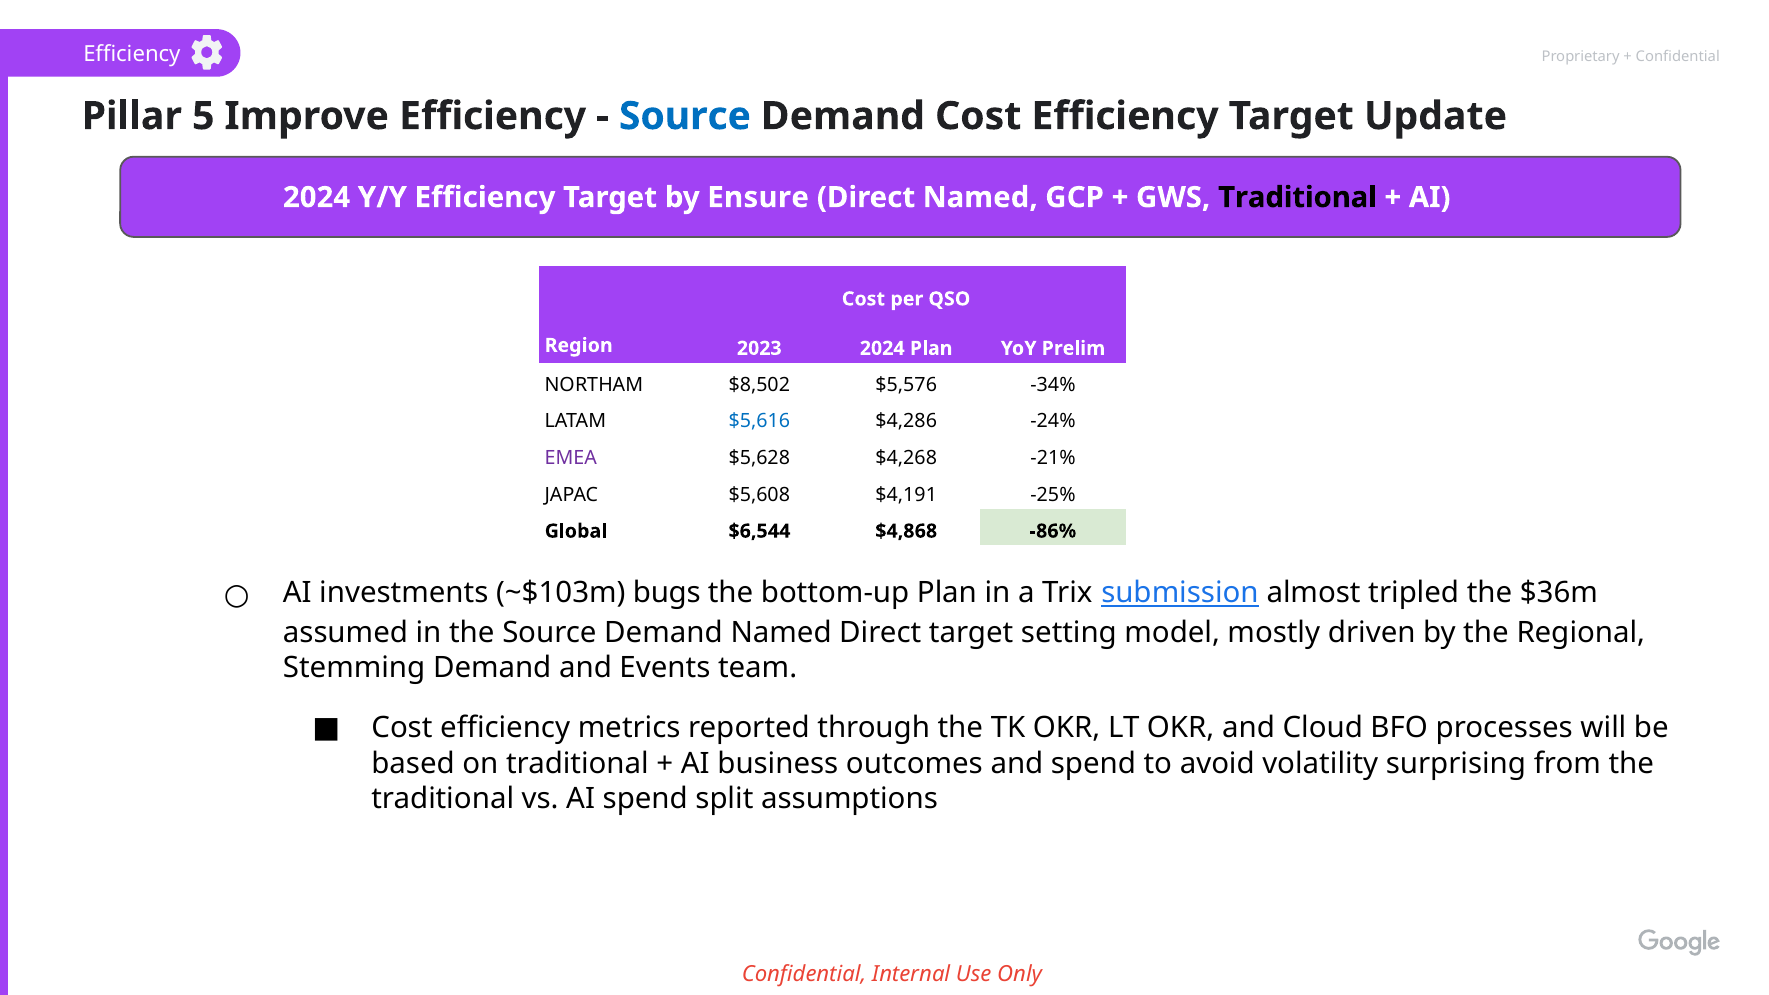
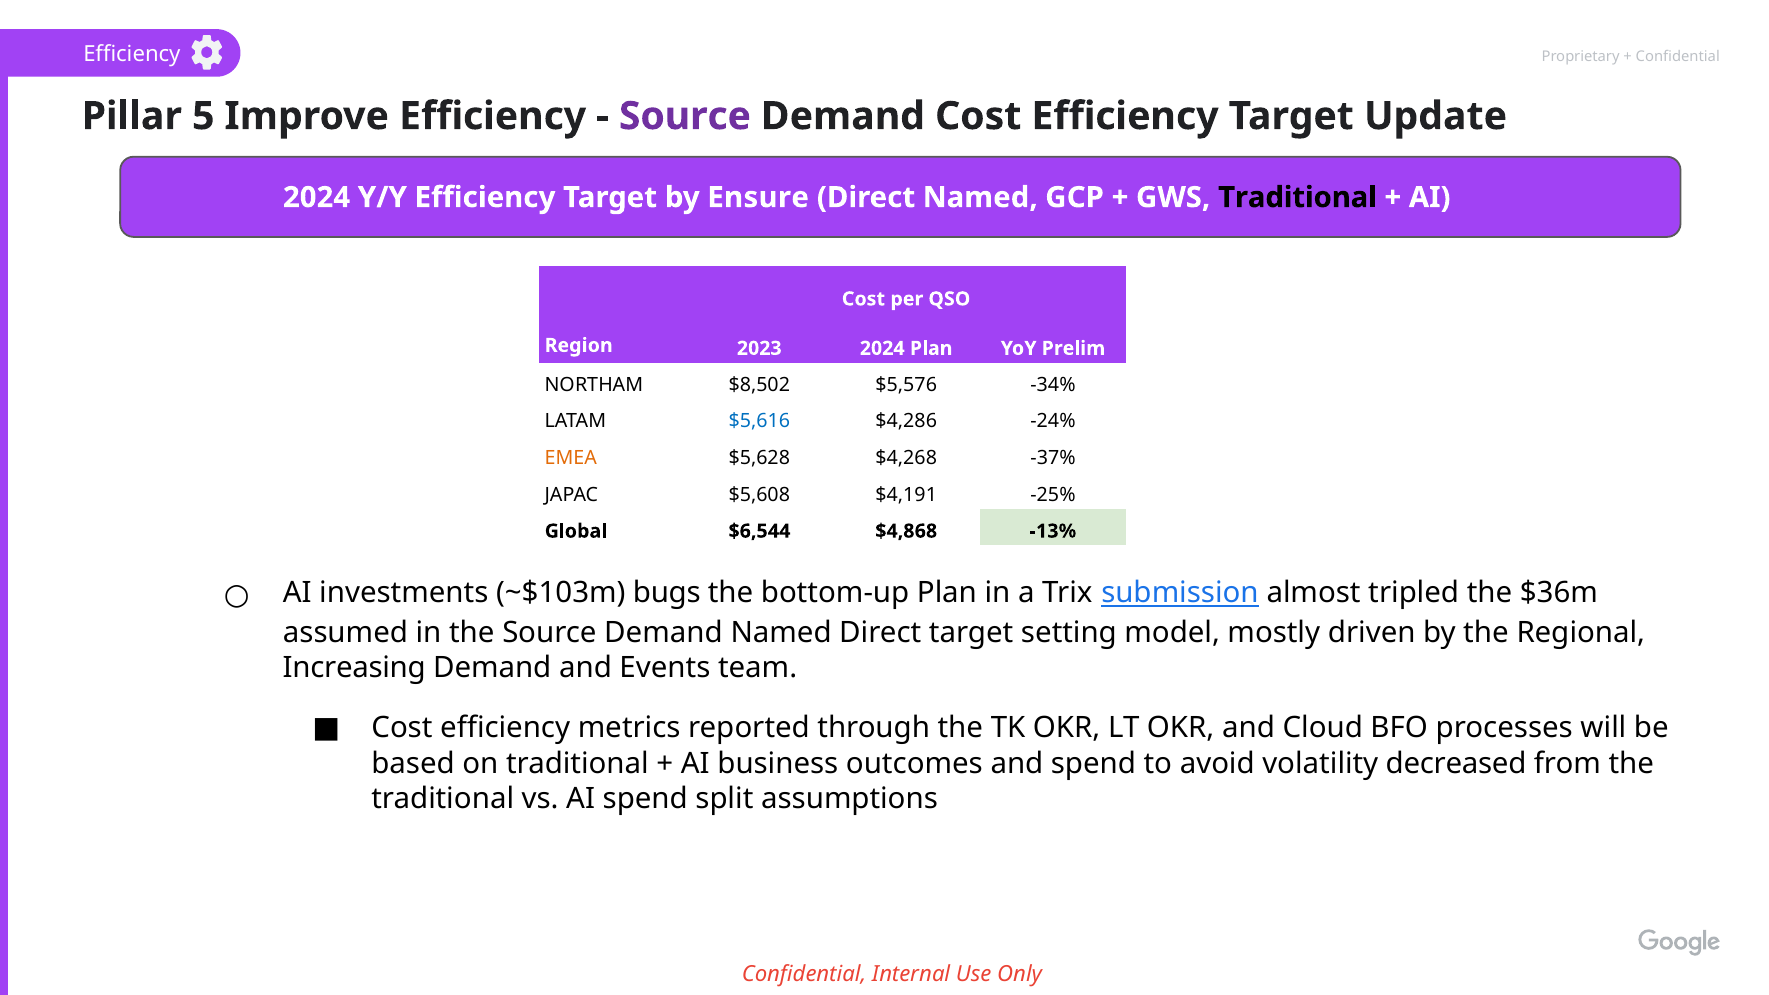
Source at (685, 116) colour: blue -> purple
EMEA colour: purple -> orange
-21%: -21% -> -37%
-86%: -86% -> -13%
Stemming: Stemming -> Increasing
surprising: surprising -> decreased
